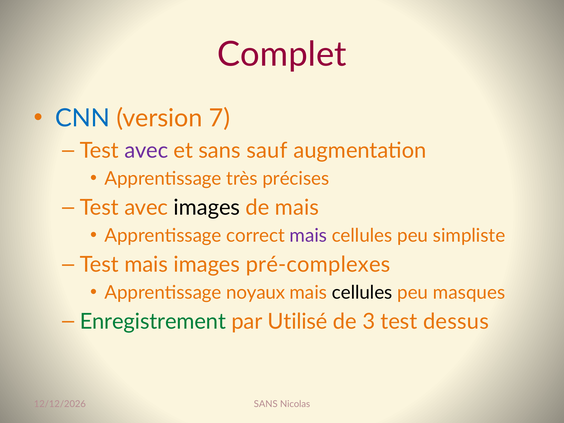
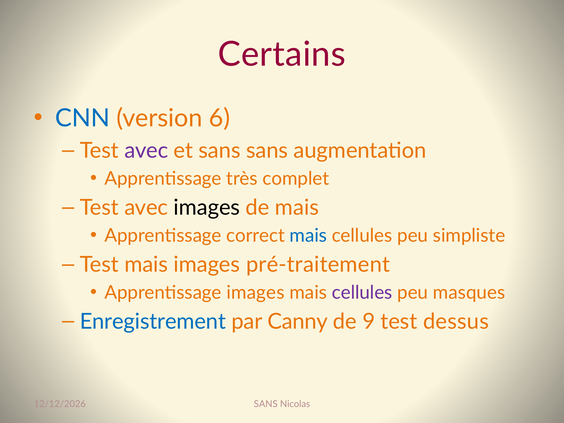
Complet: Complet -> Certains
7: 7 -> 6
sans sauf: sauf -> sans
précises: précises -> complet
mais at (308, 236) colour: purple -> blue
pré-complexes: pré-complexes -> pré-traitement
Apprentissage noyaux: noyaux -> images
cellules at (362, 293) colour: black -> purple
Enregistrement colour: green -> blue
Utilisé: Utilisé -> Canny
3: 3 -> 9
